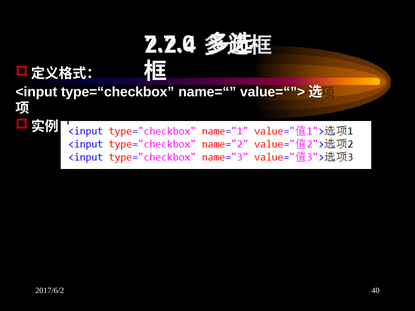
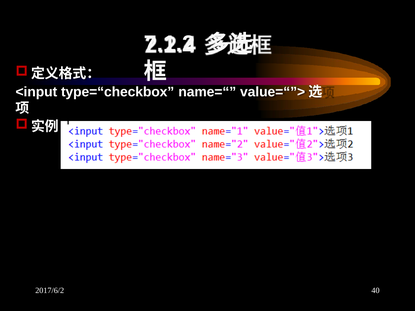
7.7.0: 7.7.0 -> 7.1.2
